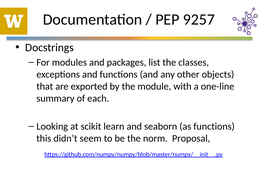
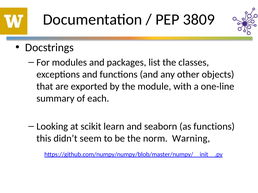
9257: 9257 -> 3809
Proposal: Proposal -> Warning
